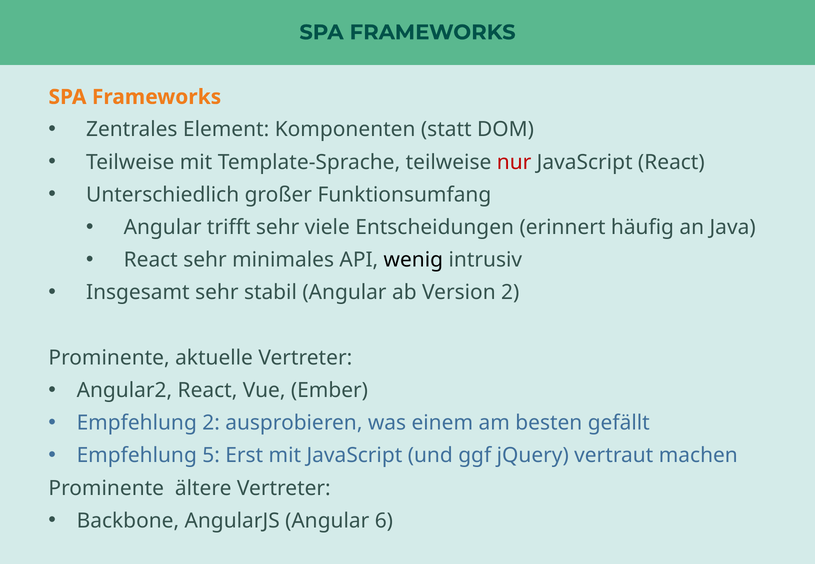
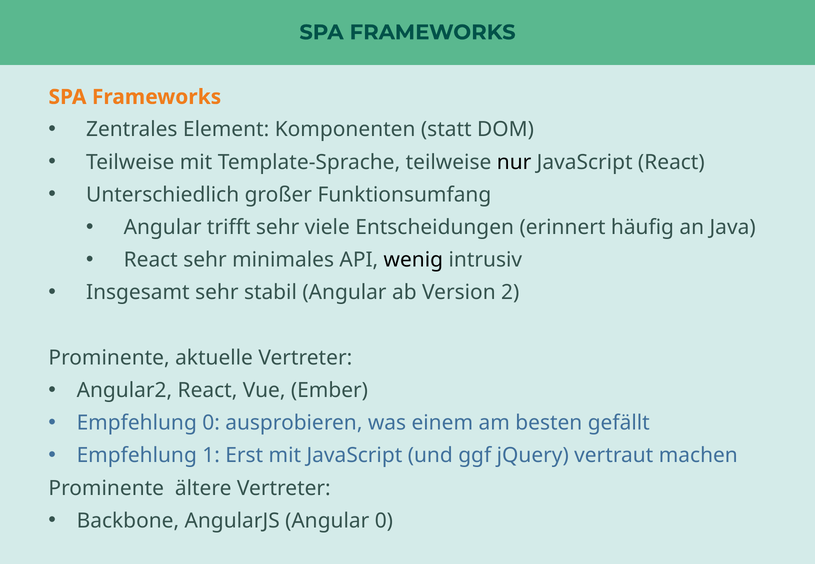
nur colour: red -> black
Empfehlung 2: 2 -> 0
5: 5 -> 1
Angular 6: 6 -> 0
